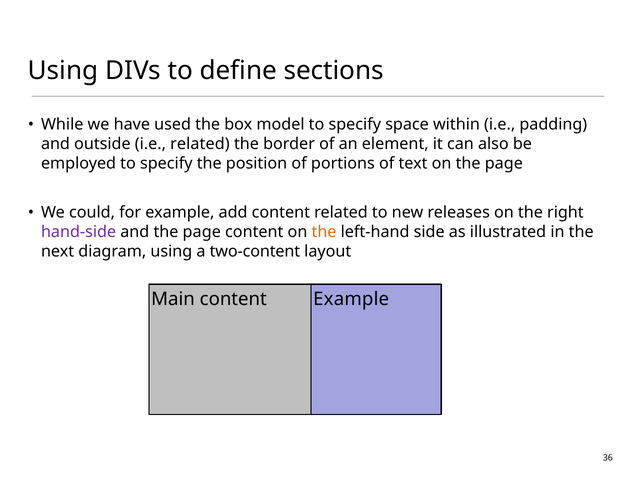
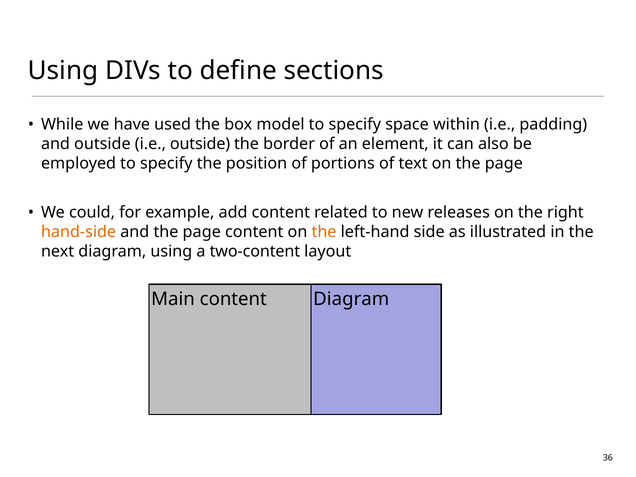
i.e related: related -> outside
hand-side colour: purple -> orange
Example at (351, 299): Example -> Diagram
